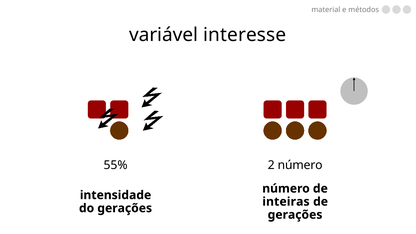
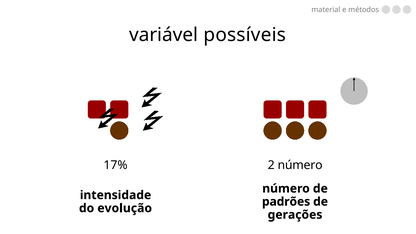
interesse: interesse -> possíveis
55%: 55% -> 17%
inteiras: inteiras -> padrões
do gerações: gerações -> evolução
